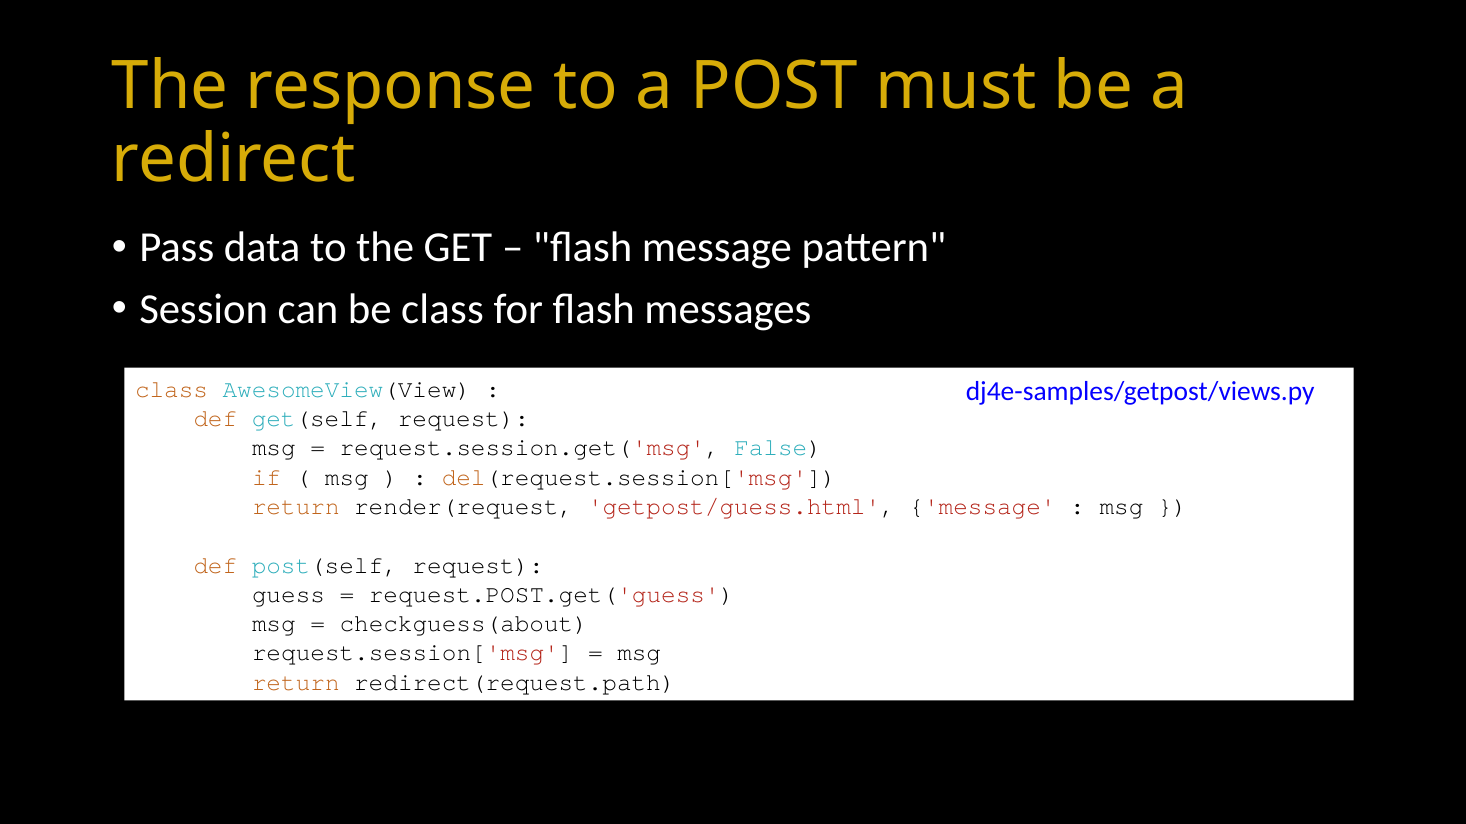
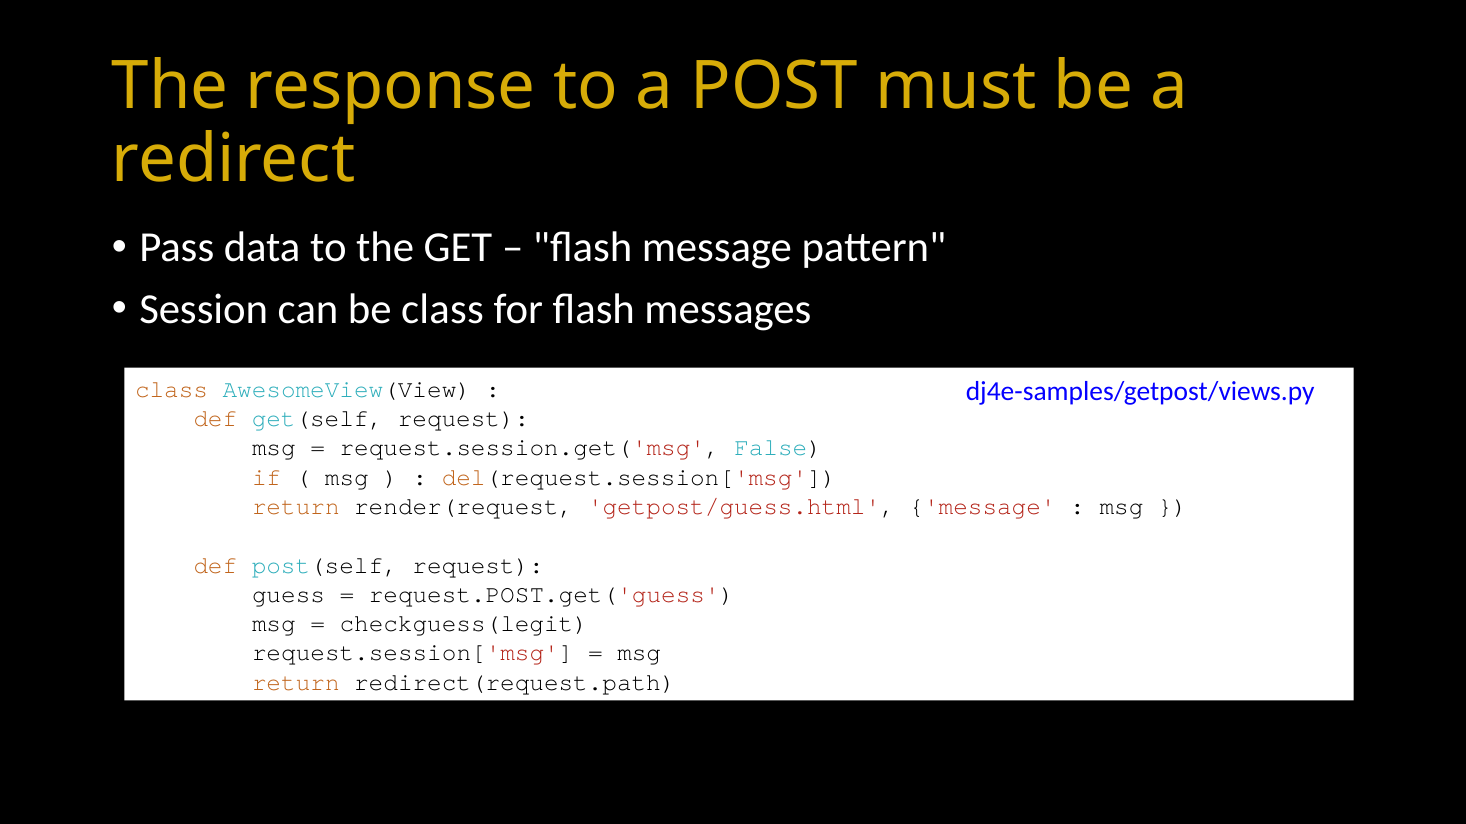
checkguess(about: checkguess(about -> checkguess(legit
